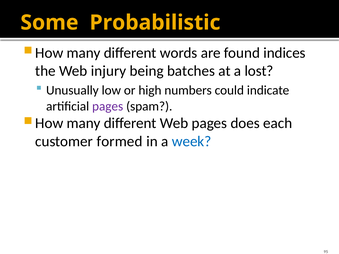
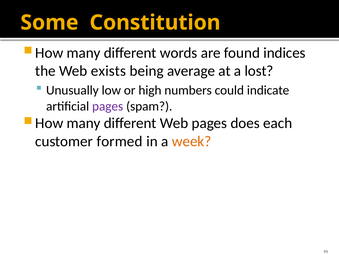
Probabilistic: Probabilistic -> Constitution
injury: injury -> exists
batches: batches -> average
week colour: blue -> orange
